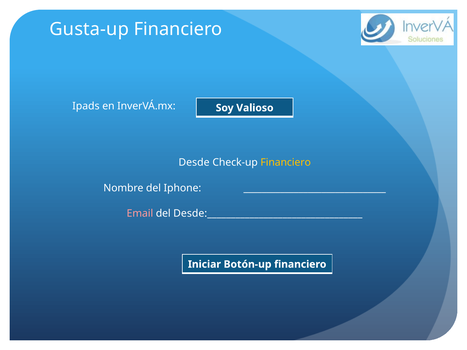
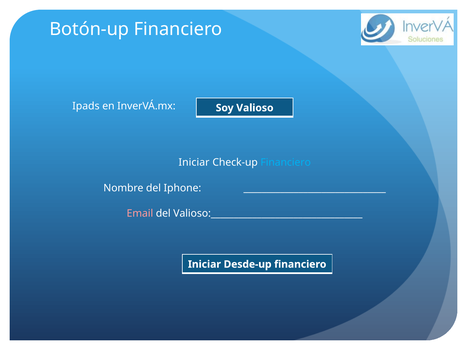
Gusta-up: Gusta-up -> Botón-up
Desde at (194, 163): Desde -> Iniciar
Financiero at (286, 163) colour: yellow -> light blue
Desde:_________________________________: Desde:_________________________________ -> Valioso:_________________________________
Botón-up: Botón-up -> Desde-up
